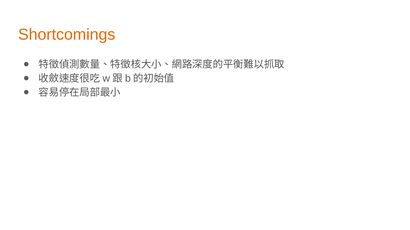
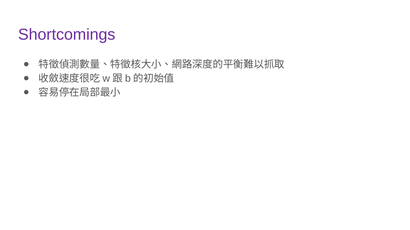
Shortcomings colour: orange -> purple
